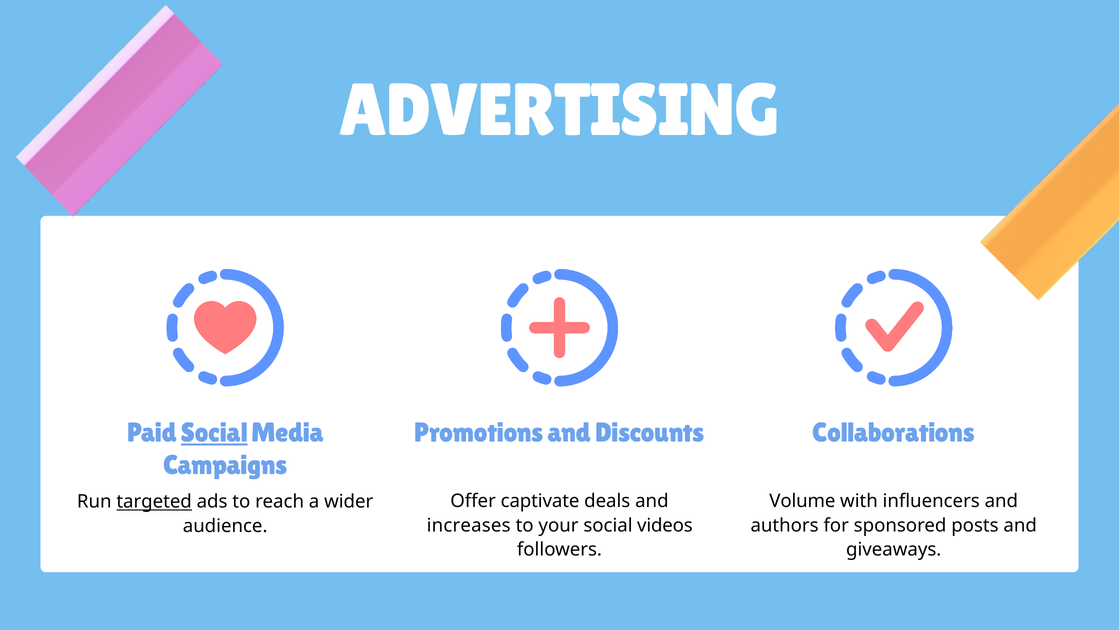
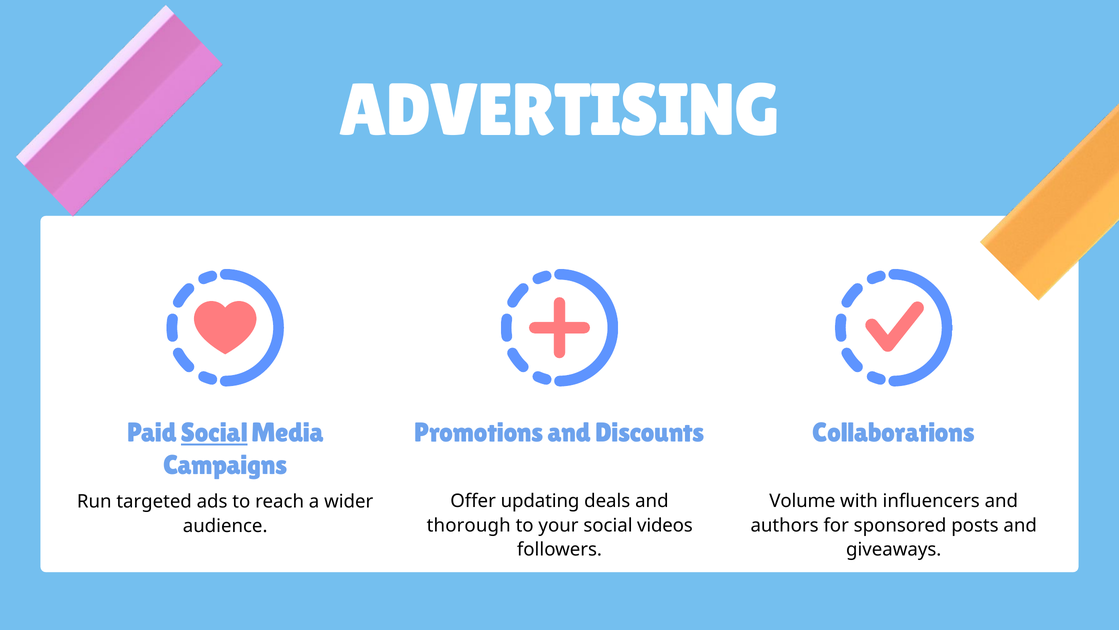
captivate: captivate -> updating
targeted underline: present -> none
increases: increases -> thorough
